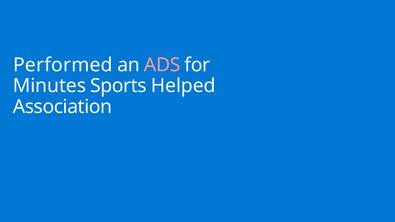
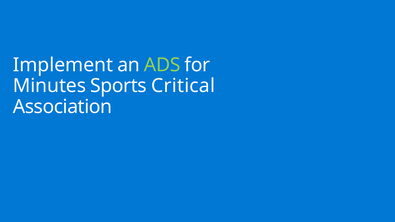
Performed: Performed -> Implement
ADS colour: pink -> light green
Helped: Helped -> Critical
